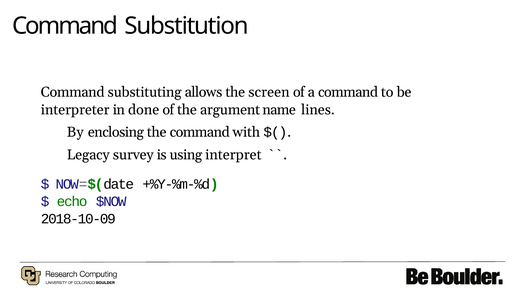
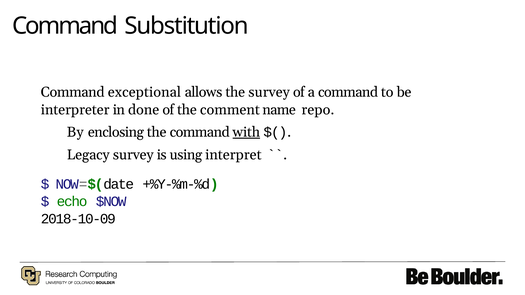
substituting: substituting -> exceptional
the screen: screen -> survey
argument: argument -> comment
lines: lines -> repo
with underline: none -> present
